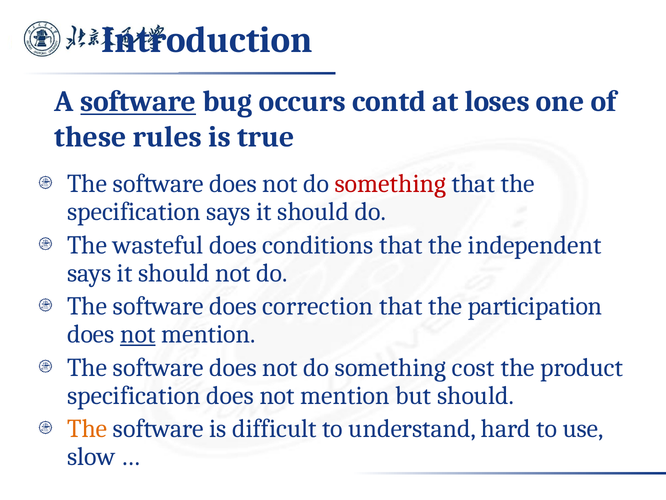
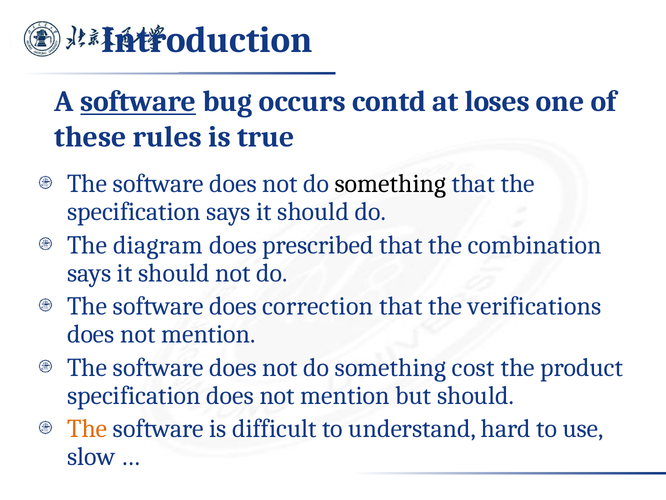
something at (390, 184) colour: red -> black
wasteful: wasteful -> diagram
conditions: conditions -> prescribed
independent: independent -> combination
participation: participation -> verifications
not at (138, 334) underline: present -> none
